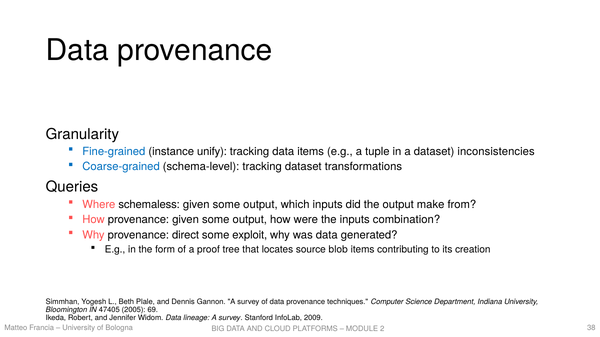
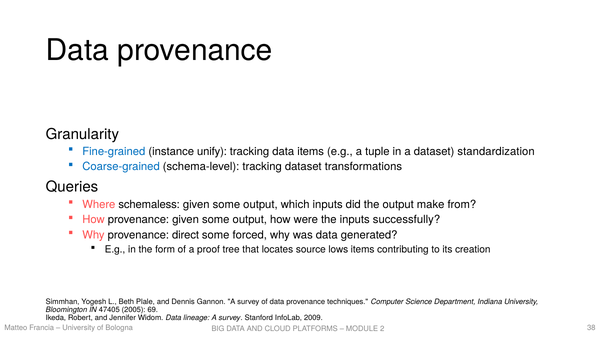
inconsistencies: inconsistencies -> standardization
combination: combination -> successfully
exploit: exploit -> forced
blob: blob -> lows
